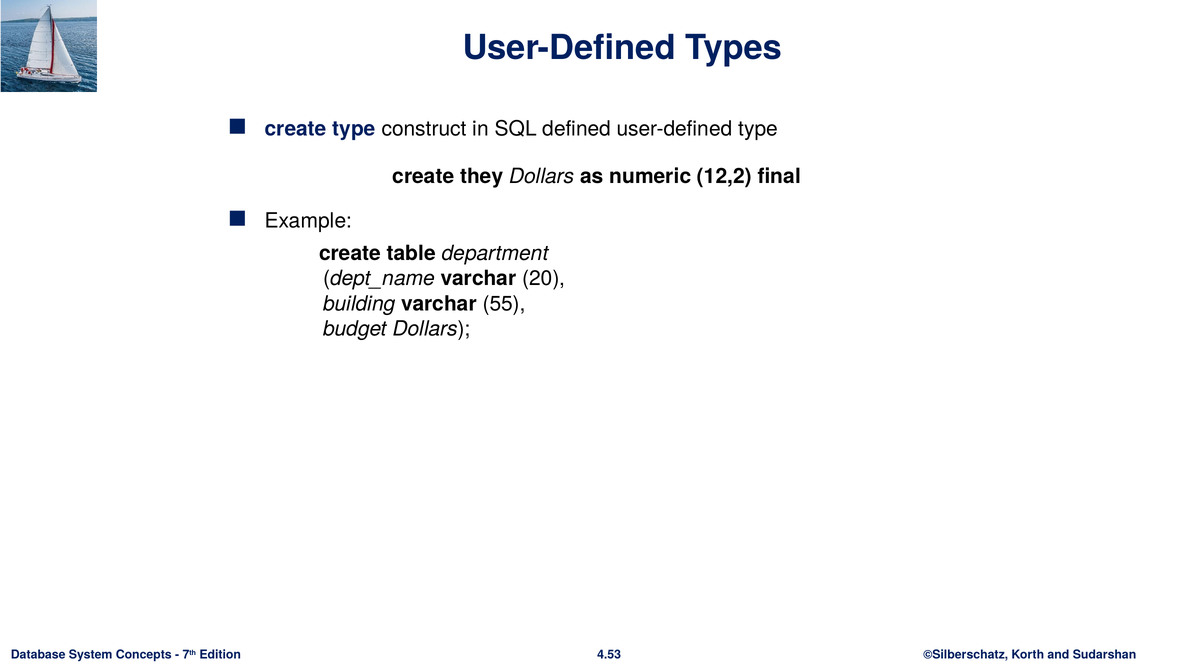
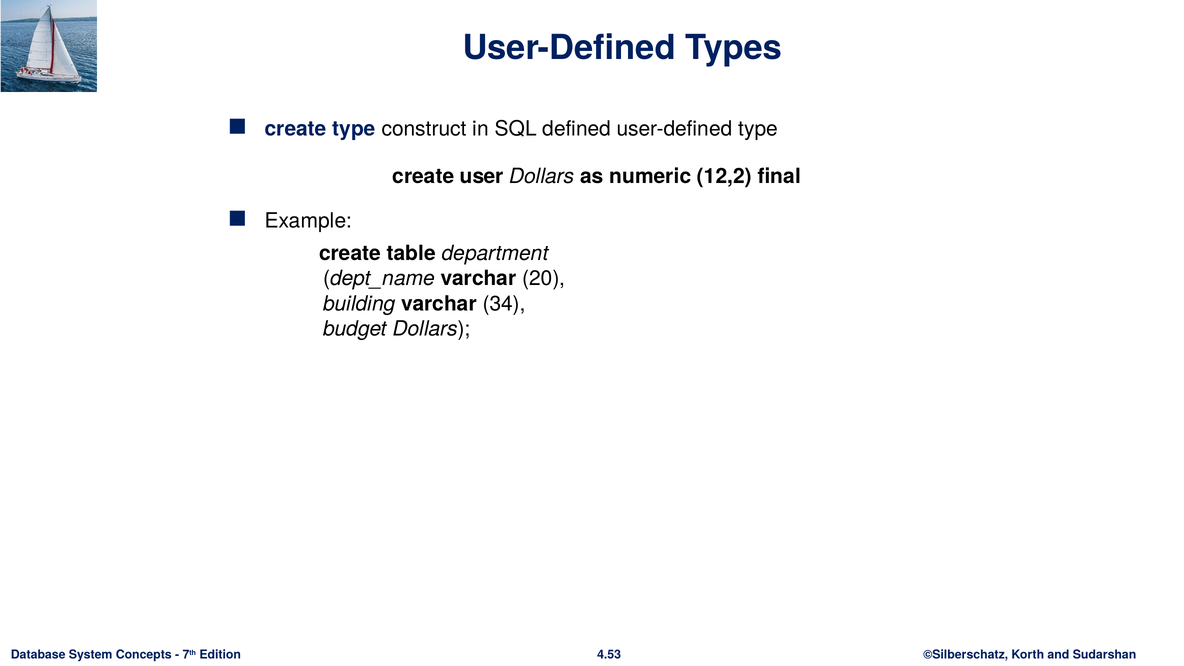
they: they -> user
55: 55 -> 34
